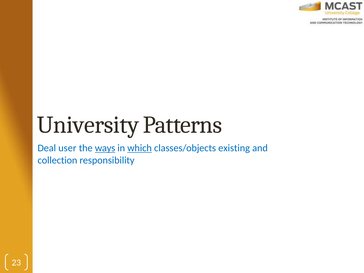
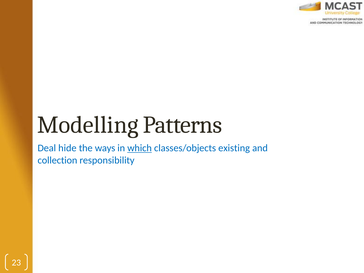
University: University -> Modelling
user: user -> hide
ways underline: present -> none
